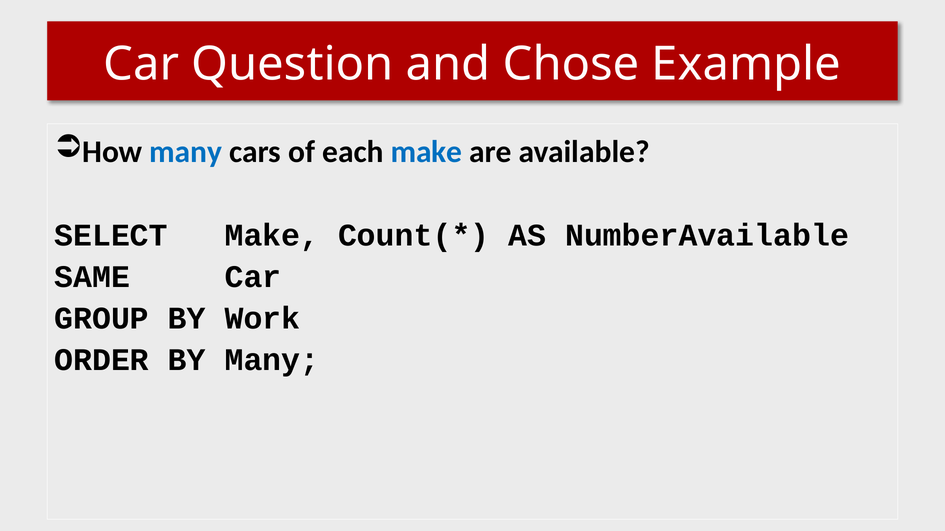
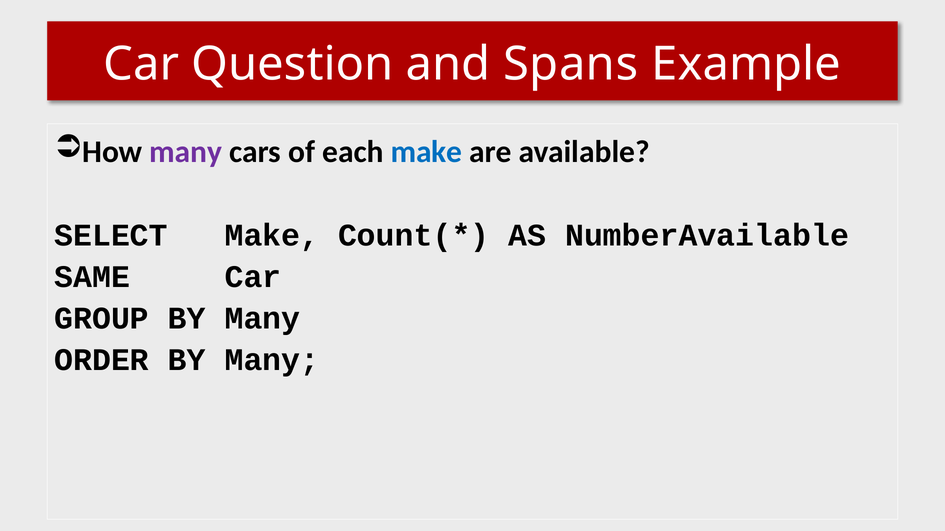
Chose: Chose -> Spans
many at (186, 152) colour: blue -> purple
GROUP BY Work: Work -> Many
